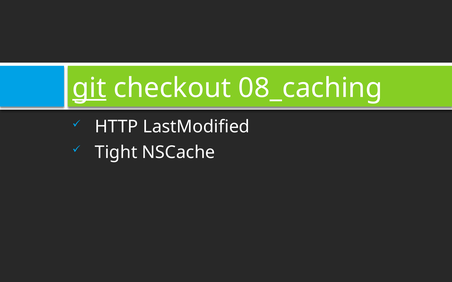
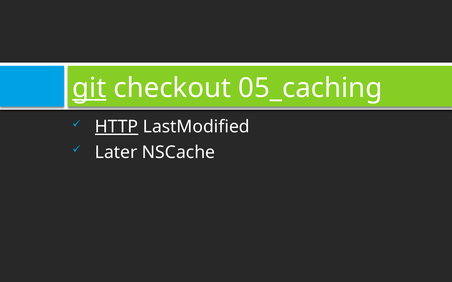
08_caching: 08_caching -> 05_caching
HTTP underline: none -> present
Tight: Tight -> Later
